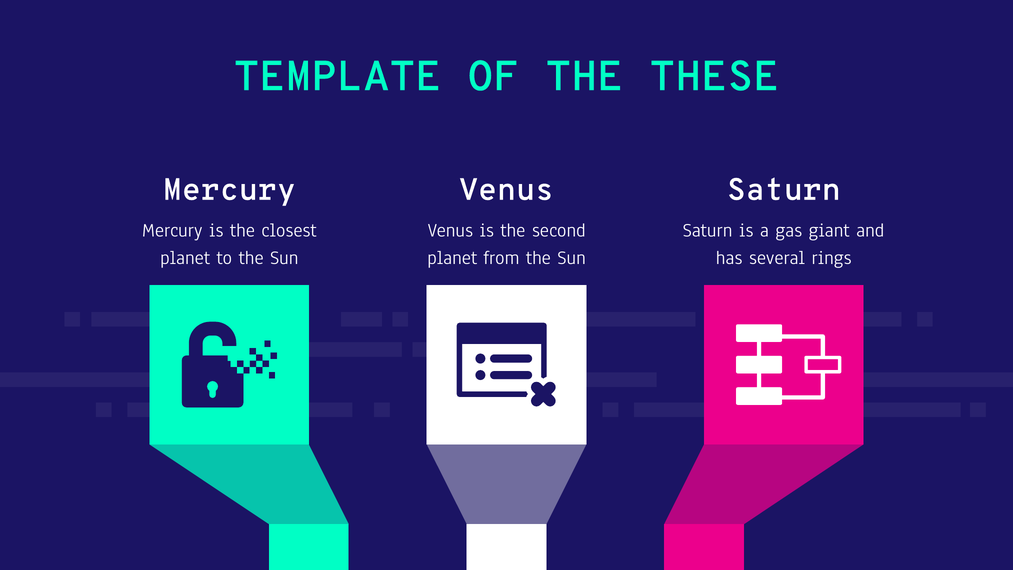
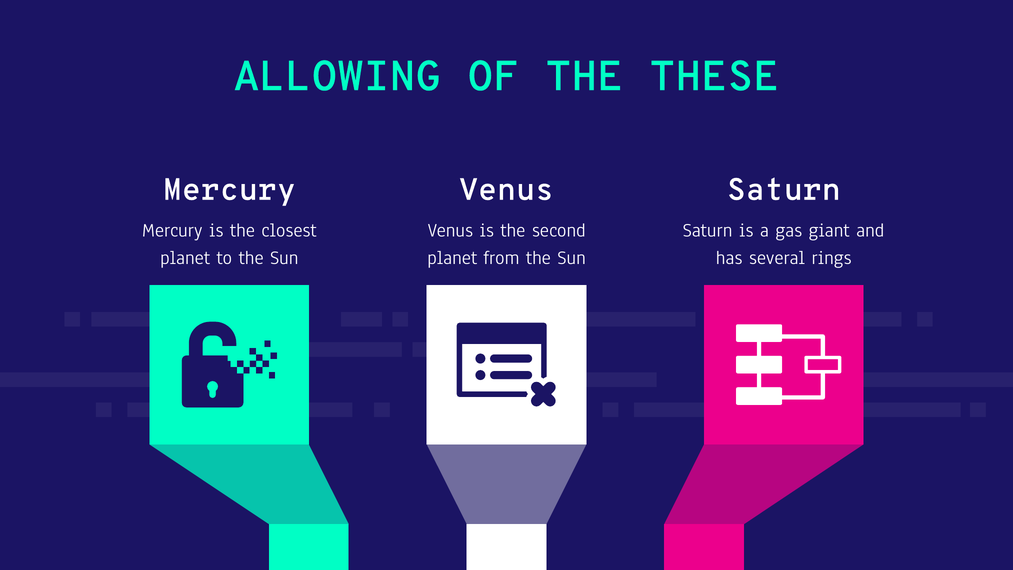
TEMPLATE: TEMPLATE -> ALLOWING
